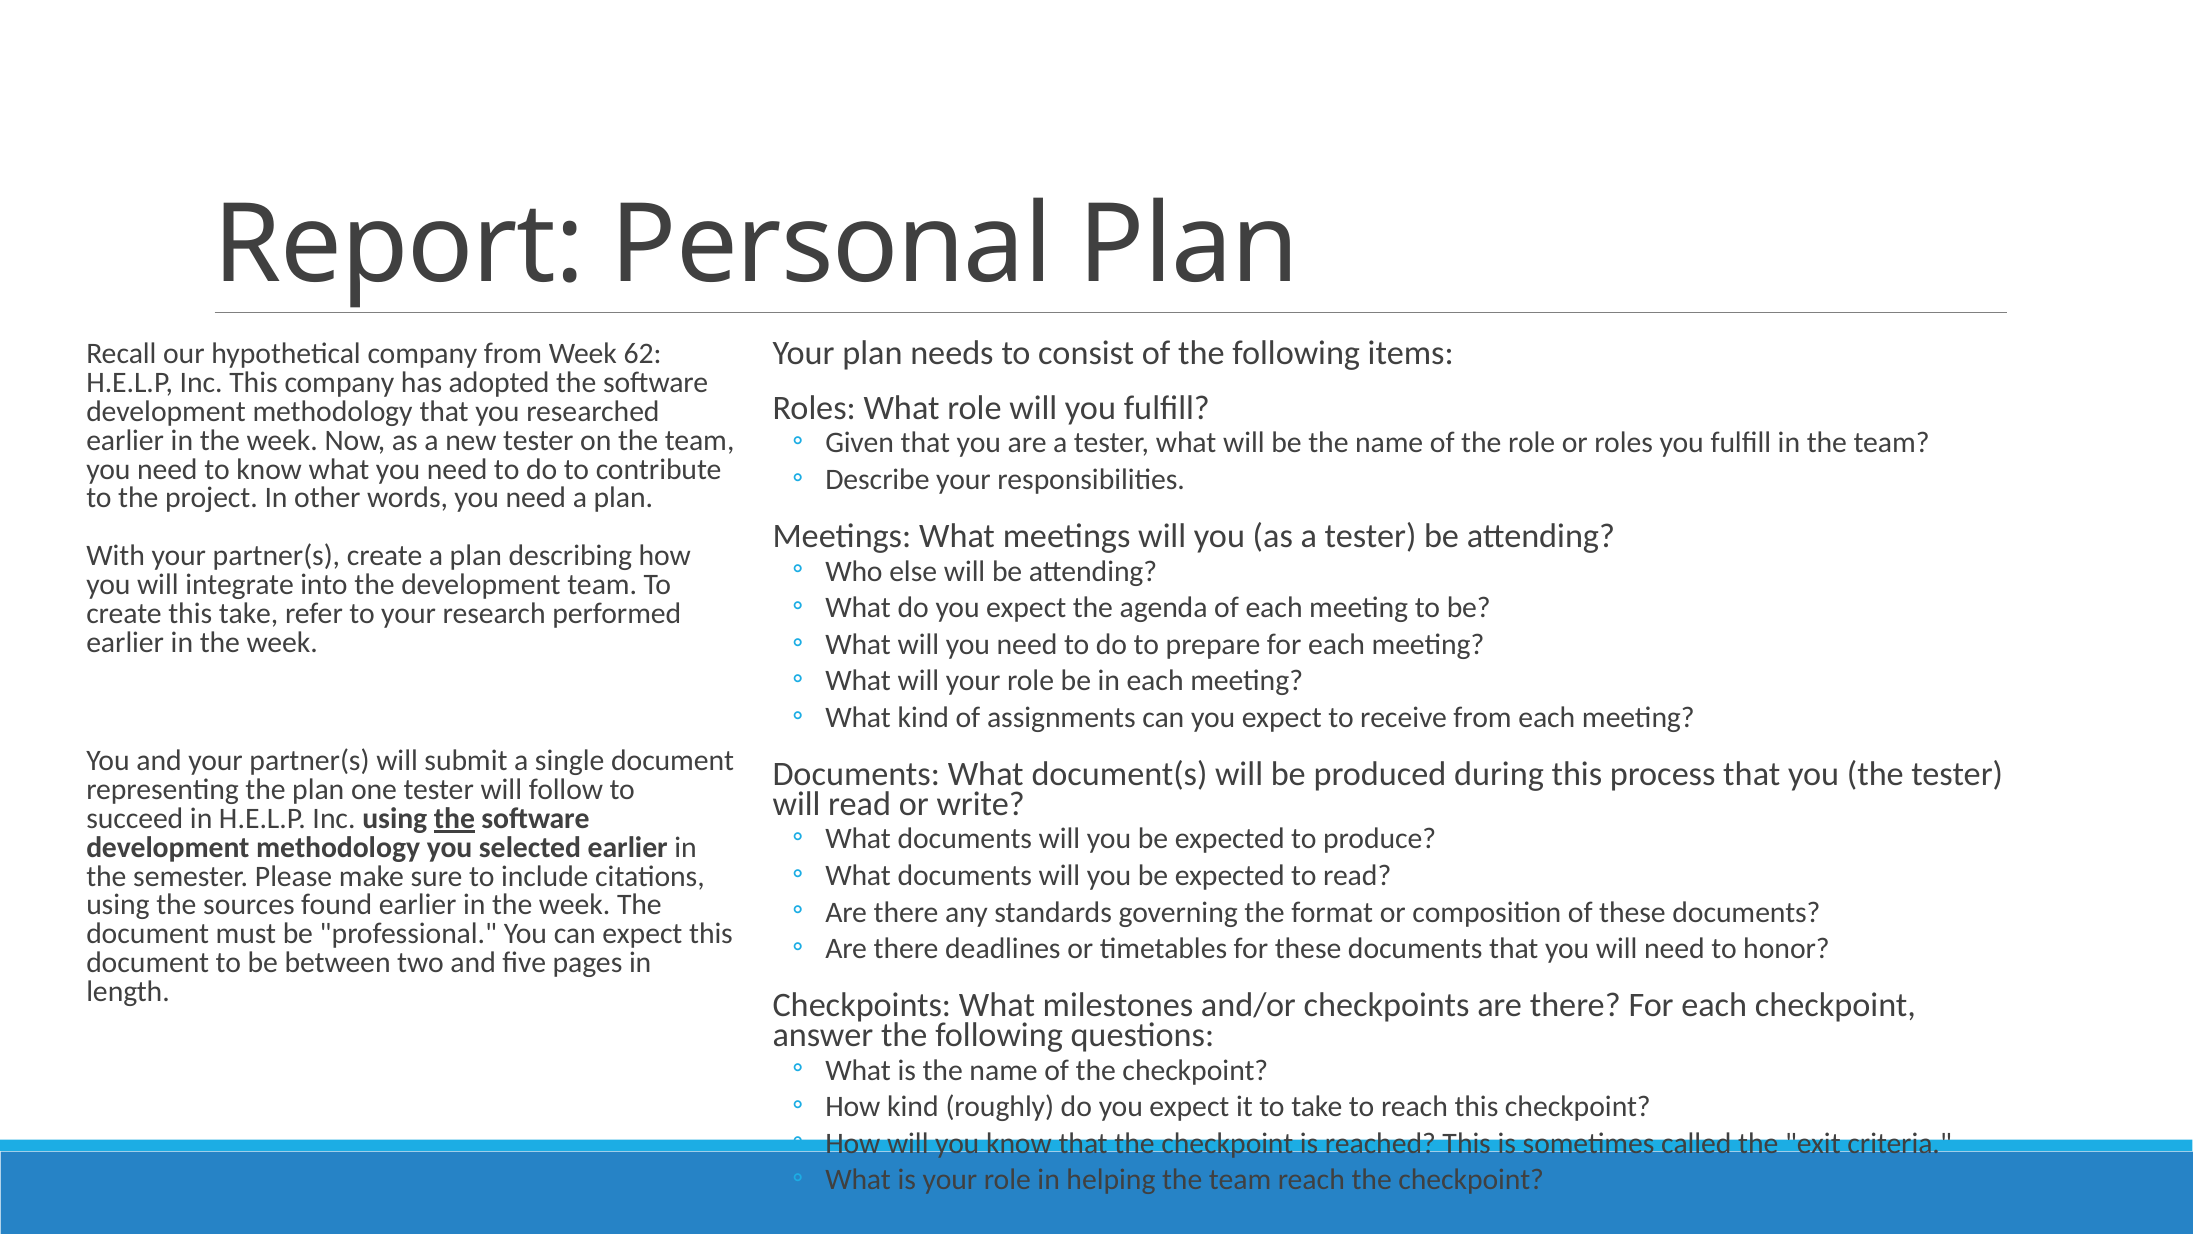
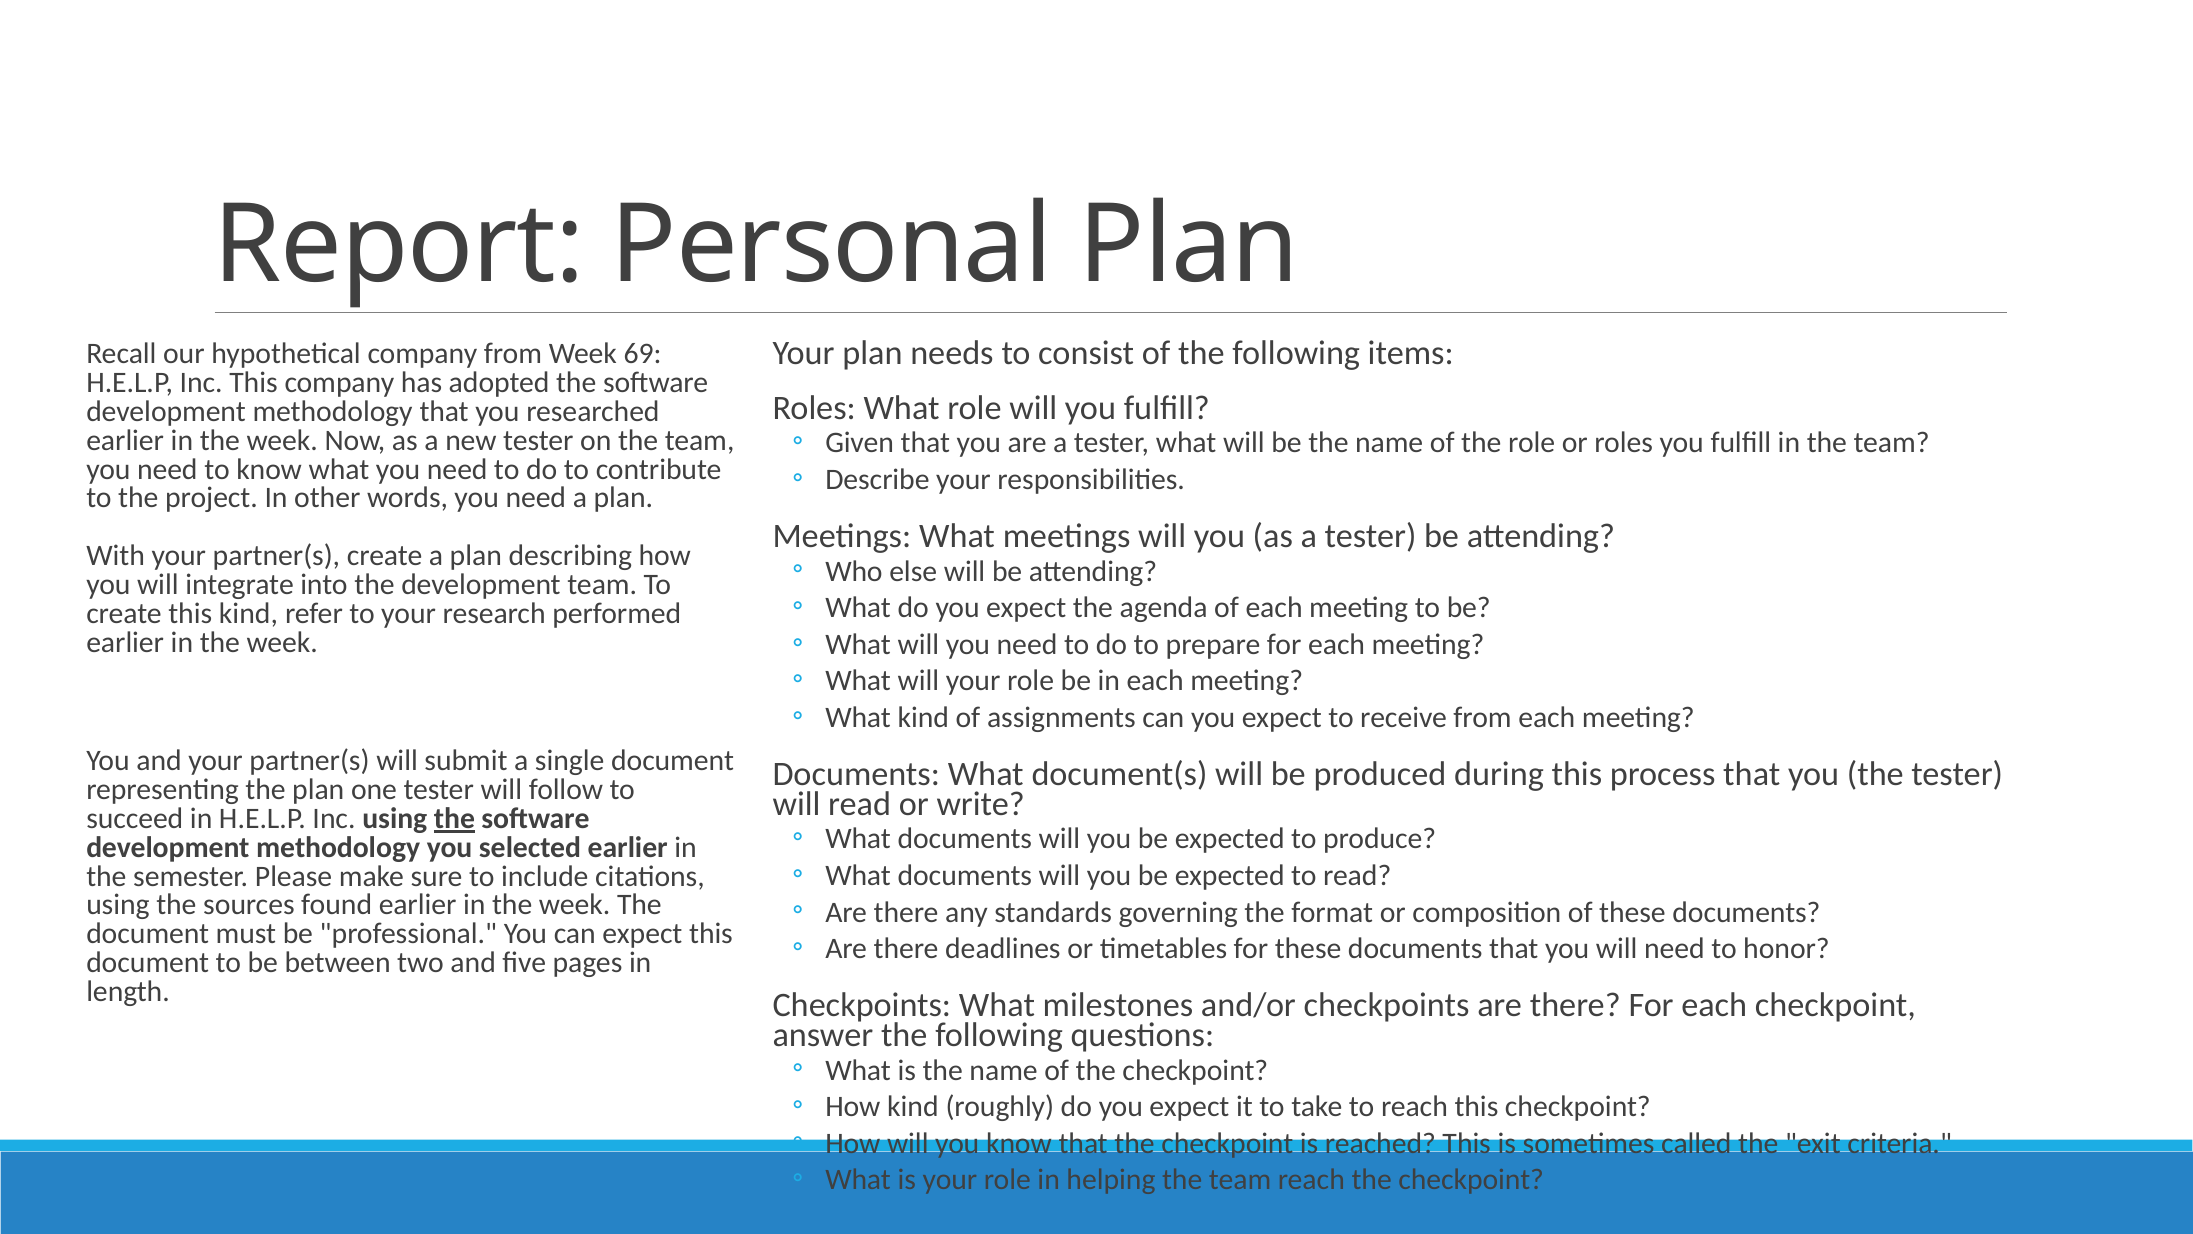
62: 62 -> 69
this take: take -> kind
